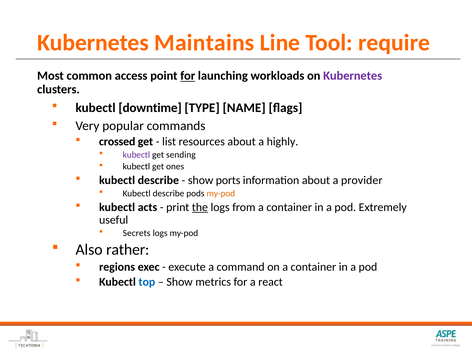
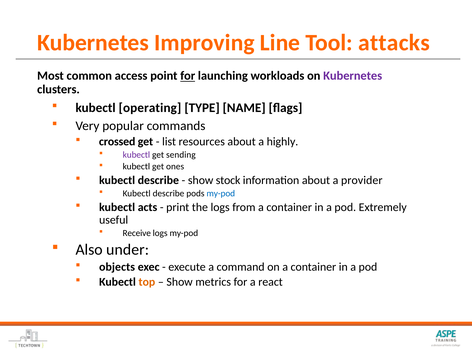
Maintains: Maintains -> Improving
require: require -> attacks
downtime: downtime -> operating
ports: ports -> stock
my-pod at (221, 193) colour: orange -> blue
the underline: present -> none
Secrets: Secrets -> Receive
rather: rather -> under
regions: regions -> objects
top colour: blue -> orange
